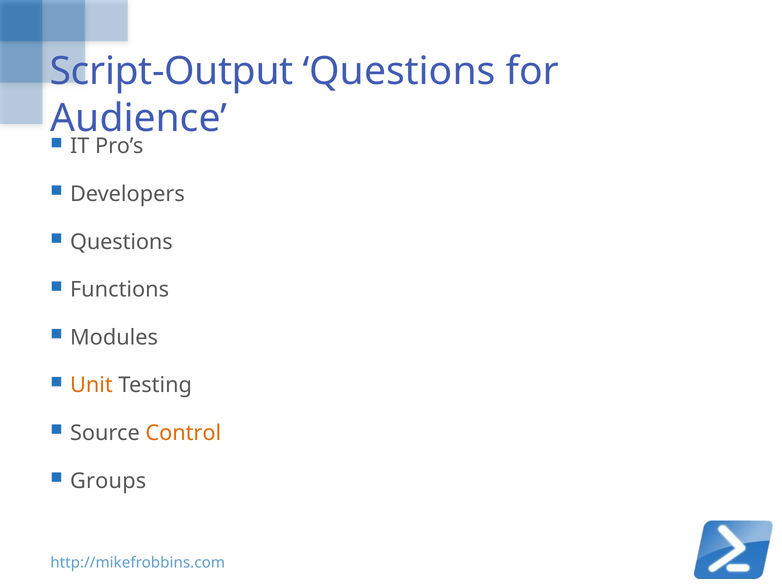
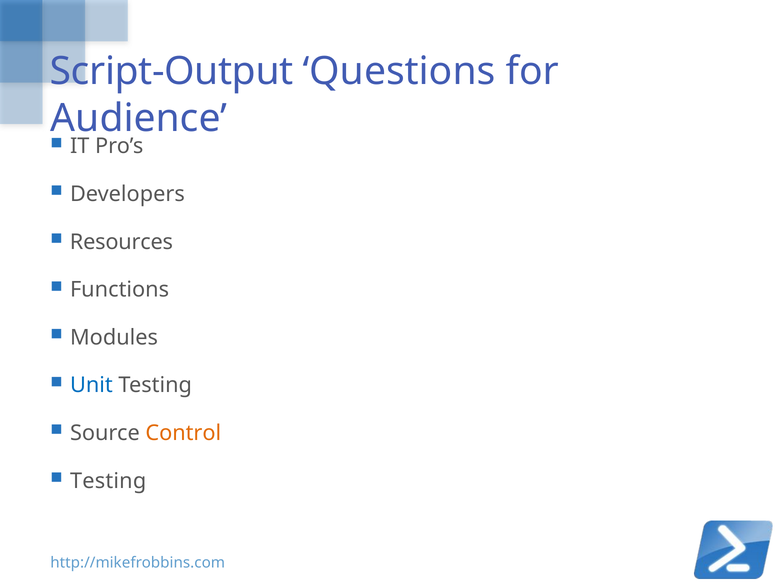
Questions at (121, 242): Questions -> Resources
Unit colour: orange -> blue
Groups at (108, 481): Groups -> Testing
